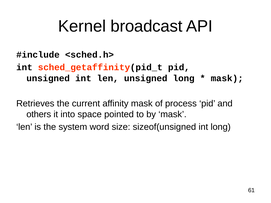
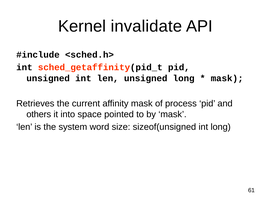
broadcast: broadcast -> invalidate
